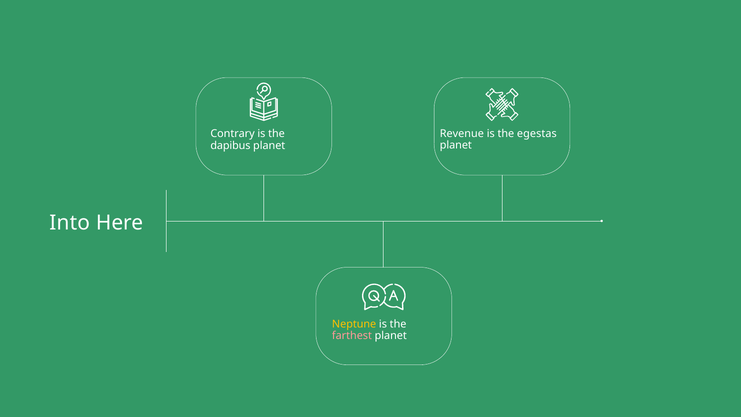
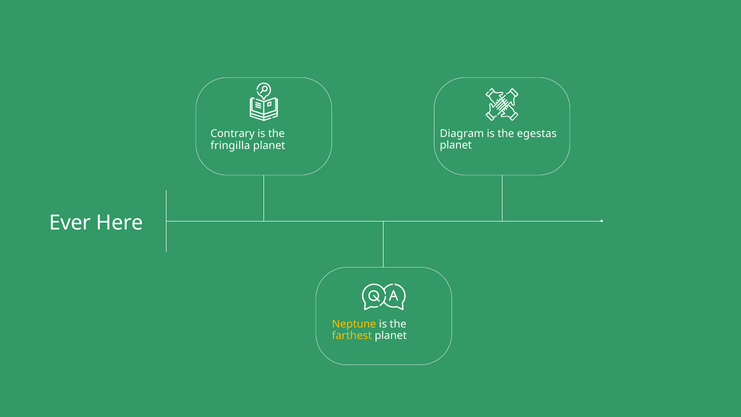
Revenue: Revenue -> Diagram
dapibus: dapibus -> fringilla
Into: Into -> Ever
farthest colour: pink -> yellow
